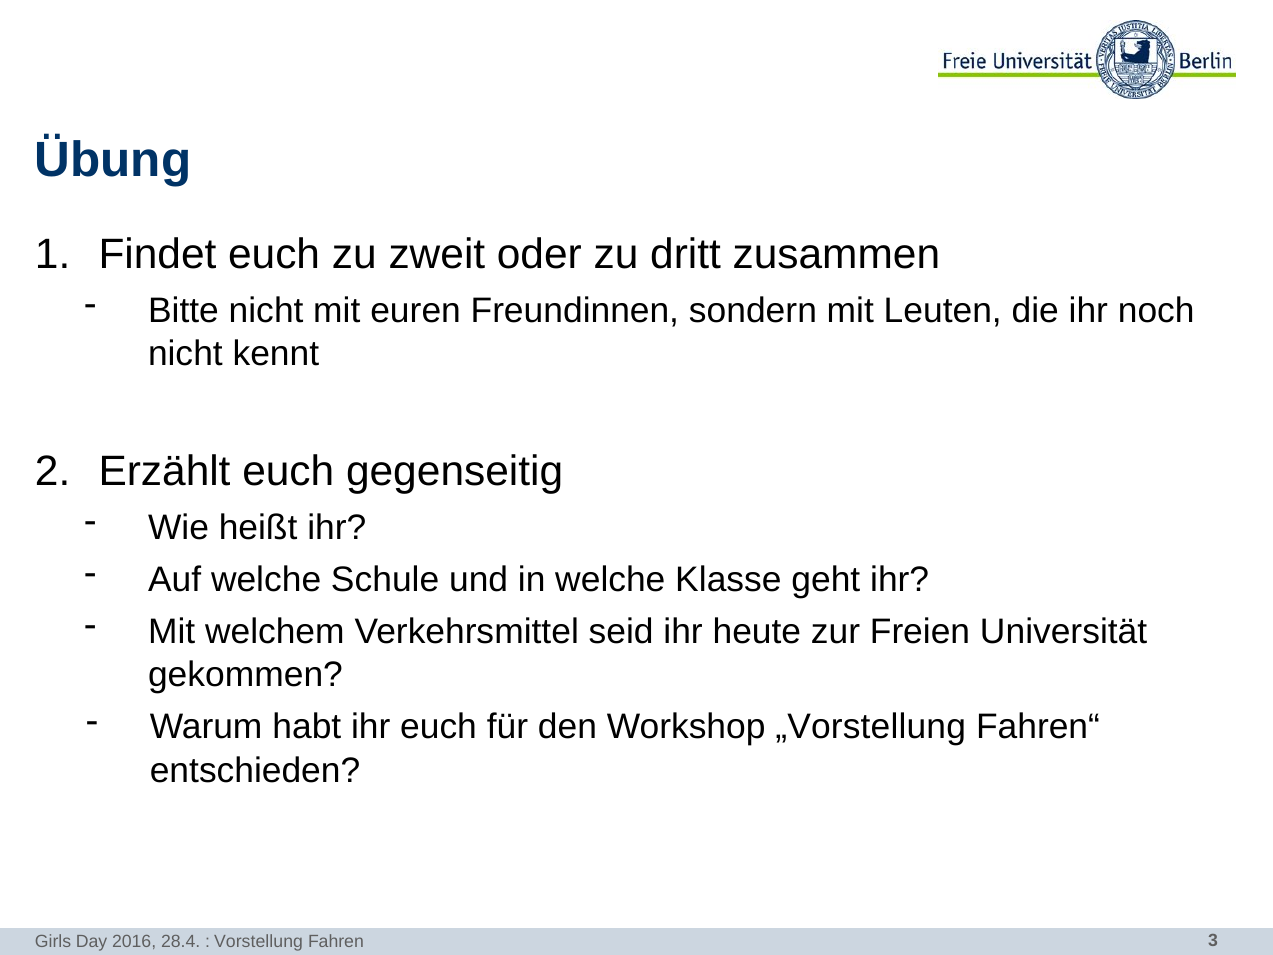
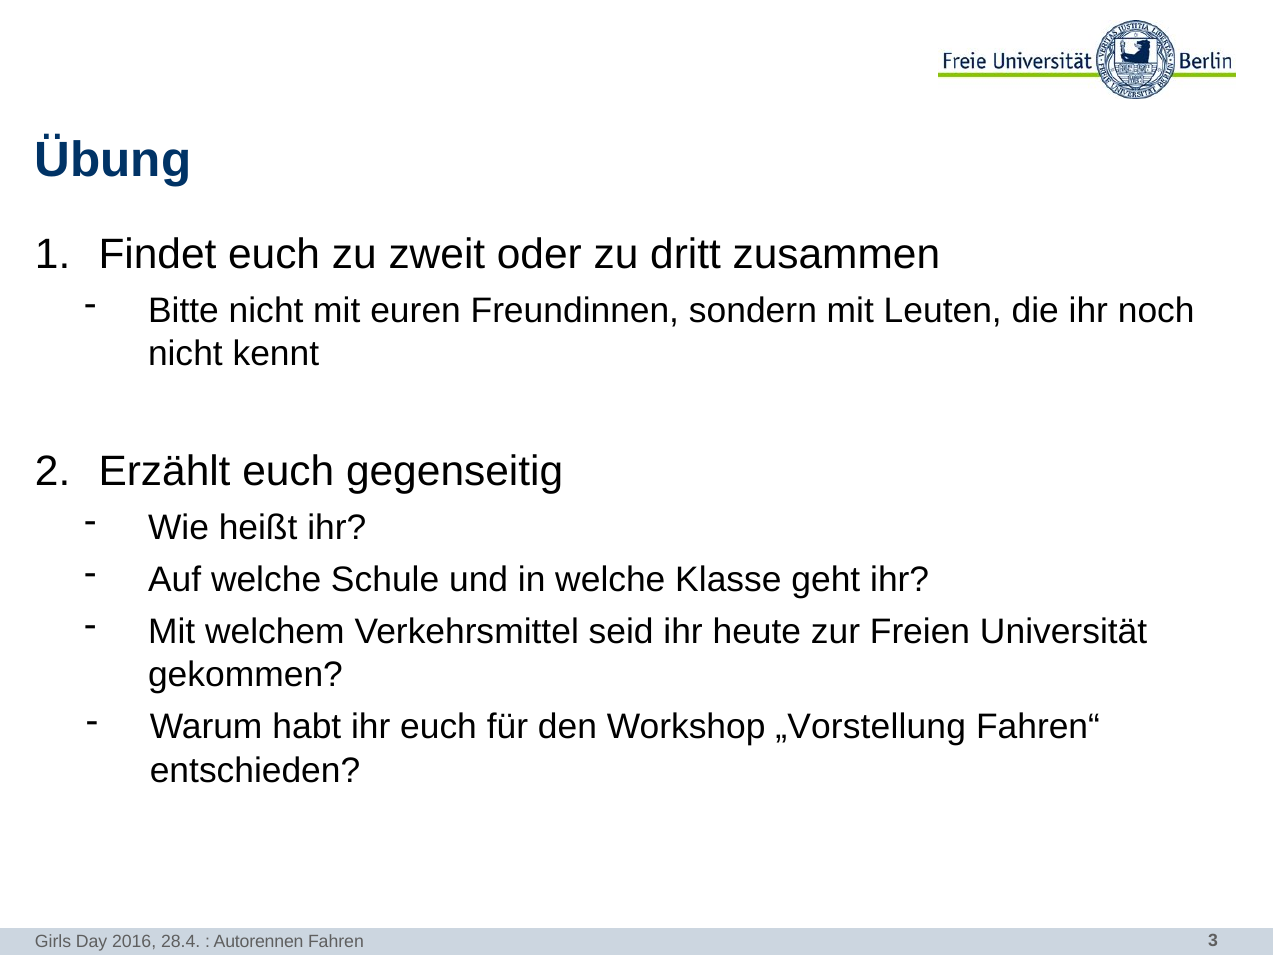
Vorstellung: Vorstellung -> Autorennen
